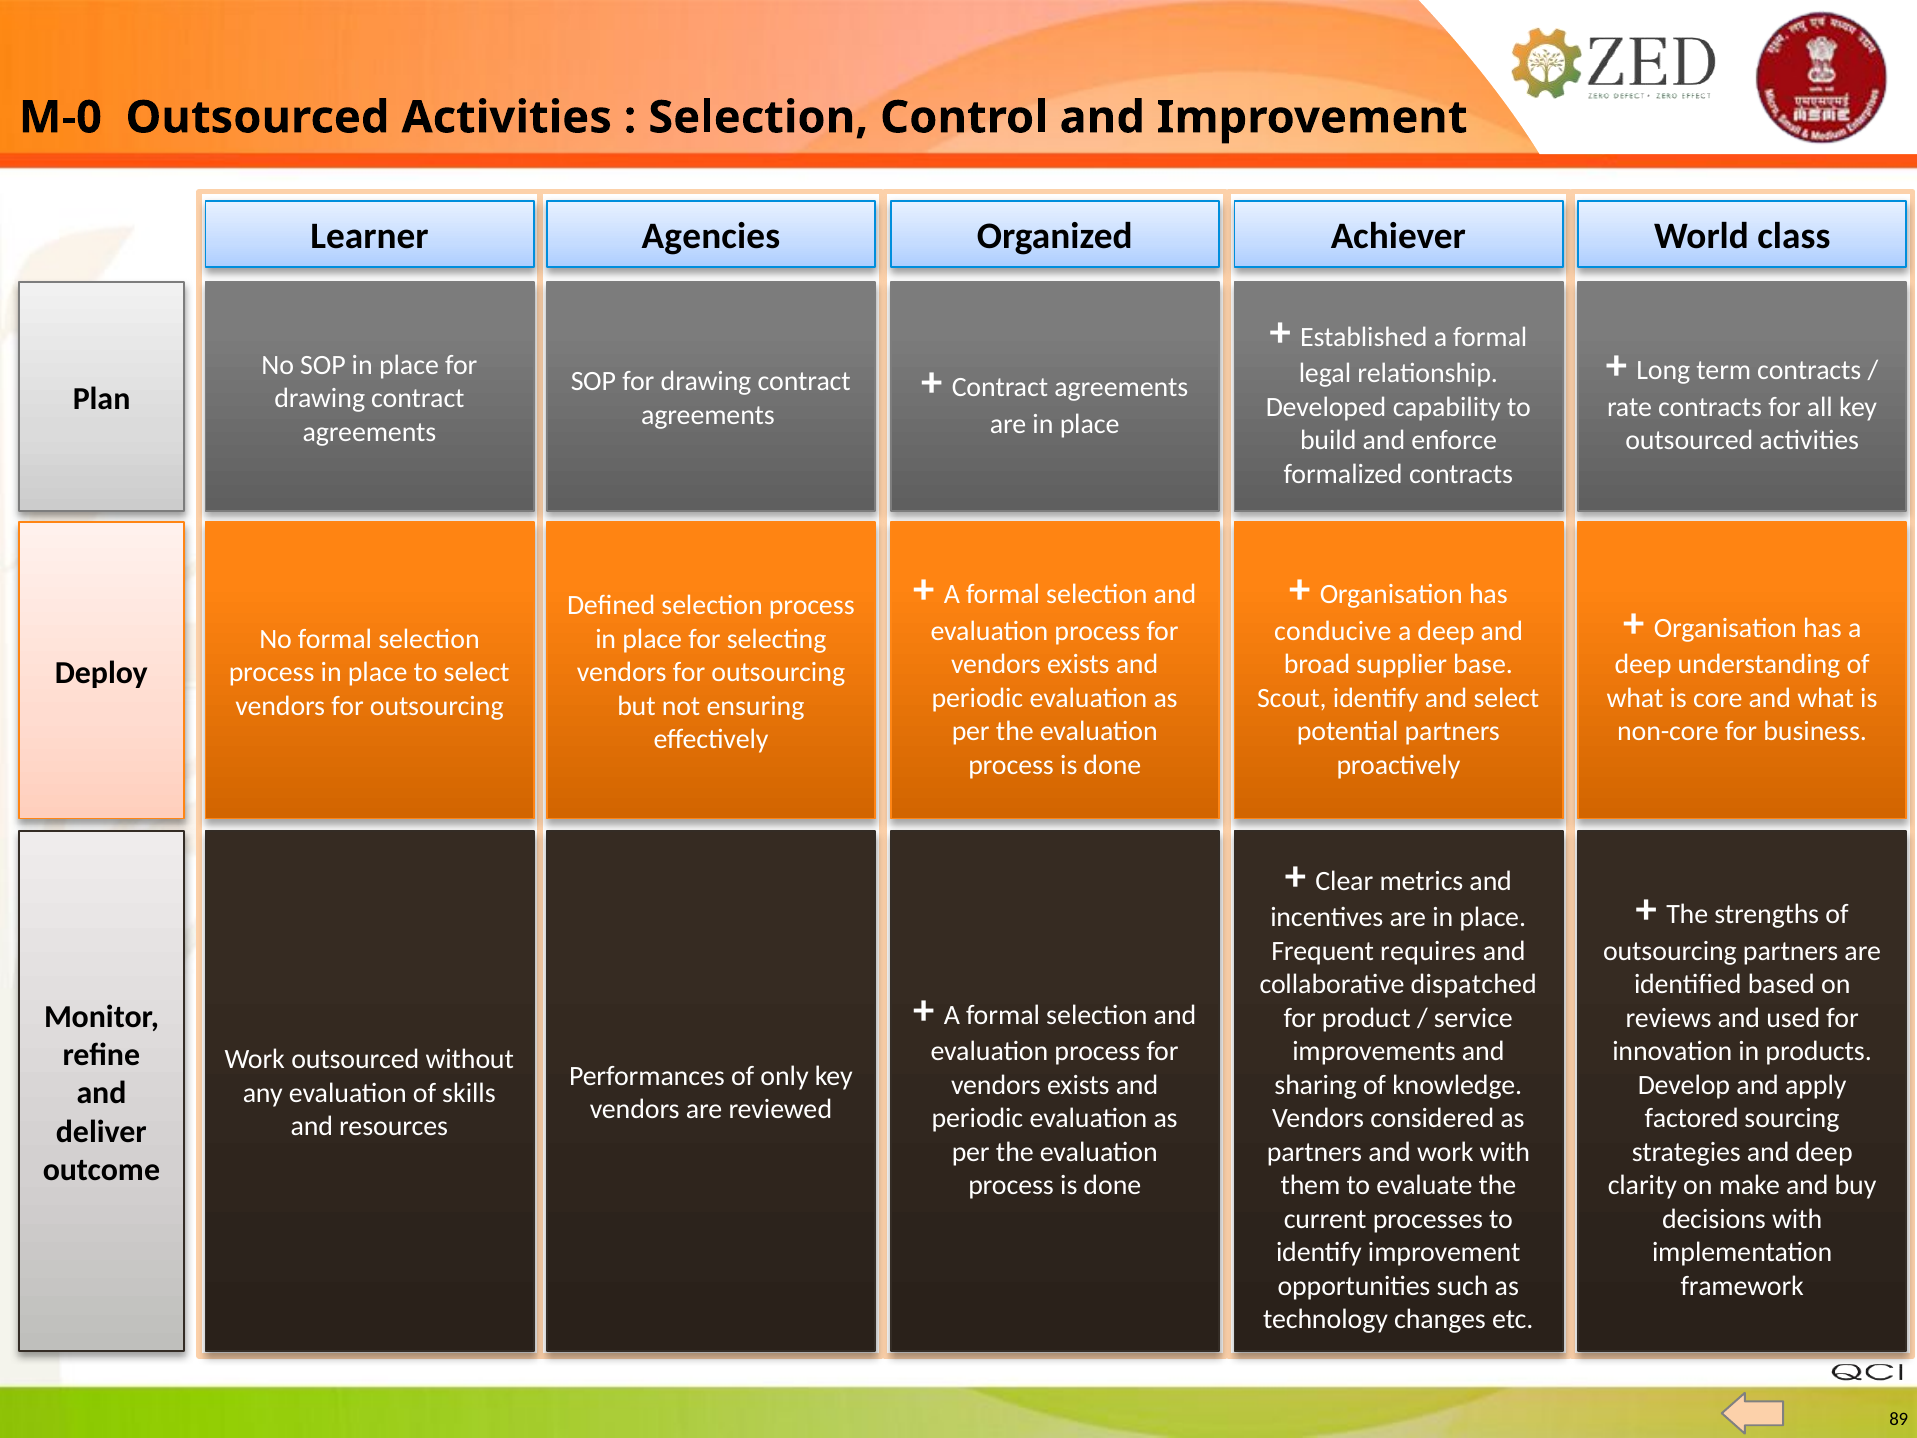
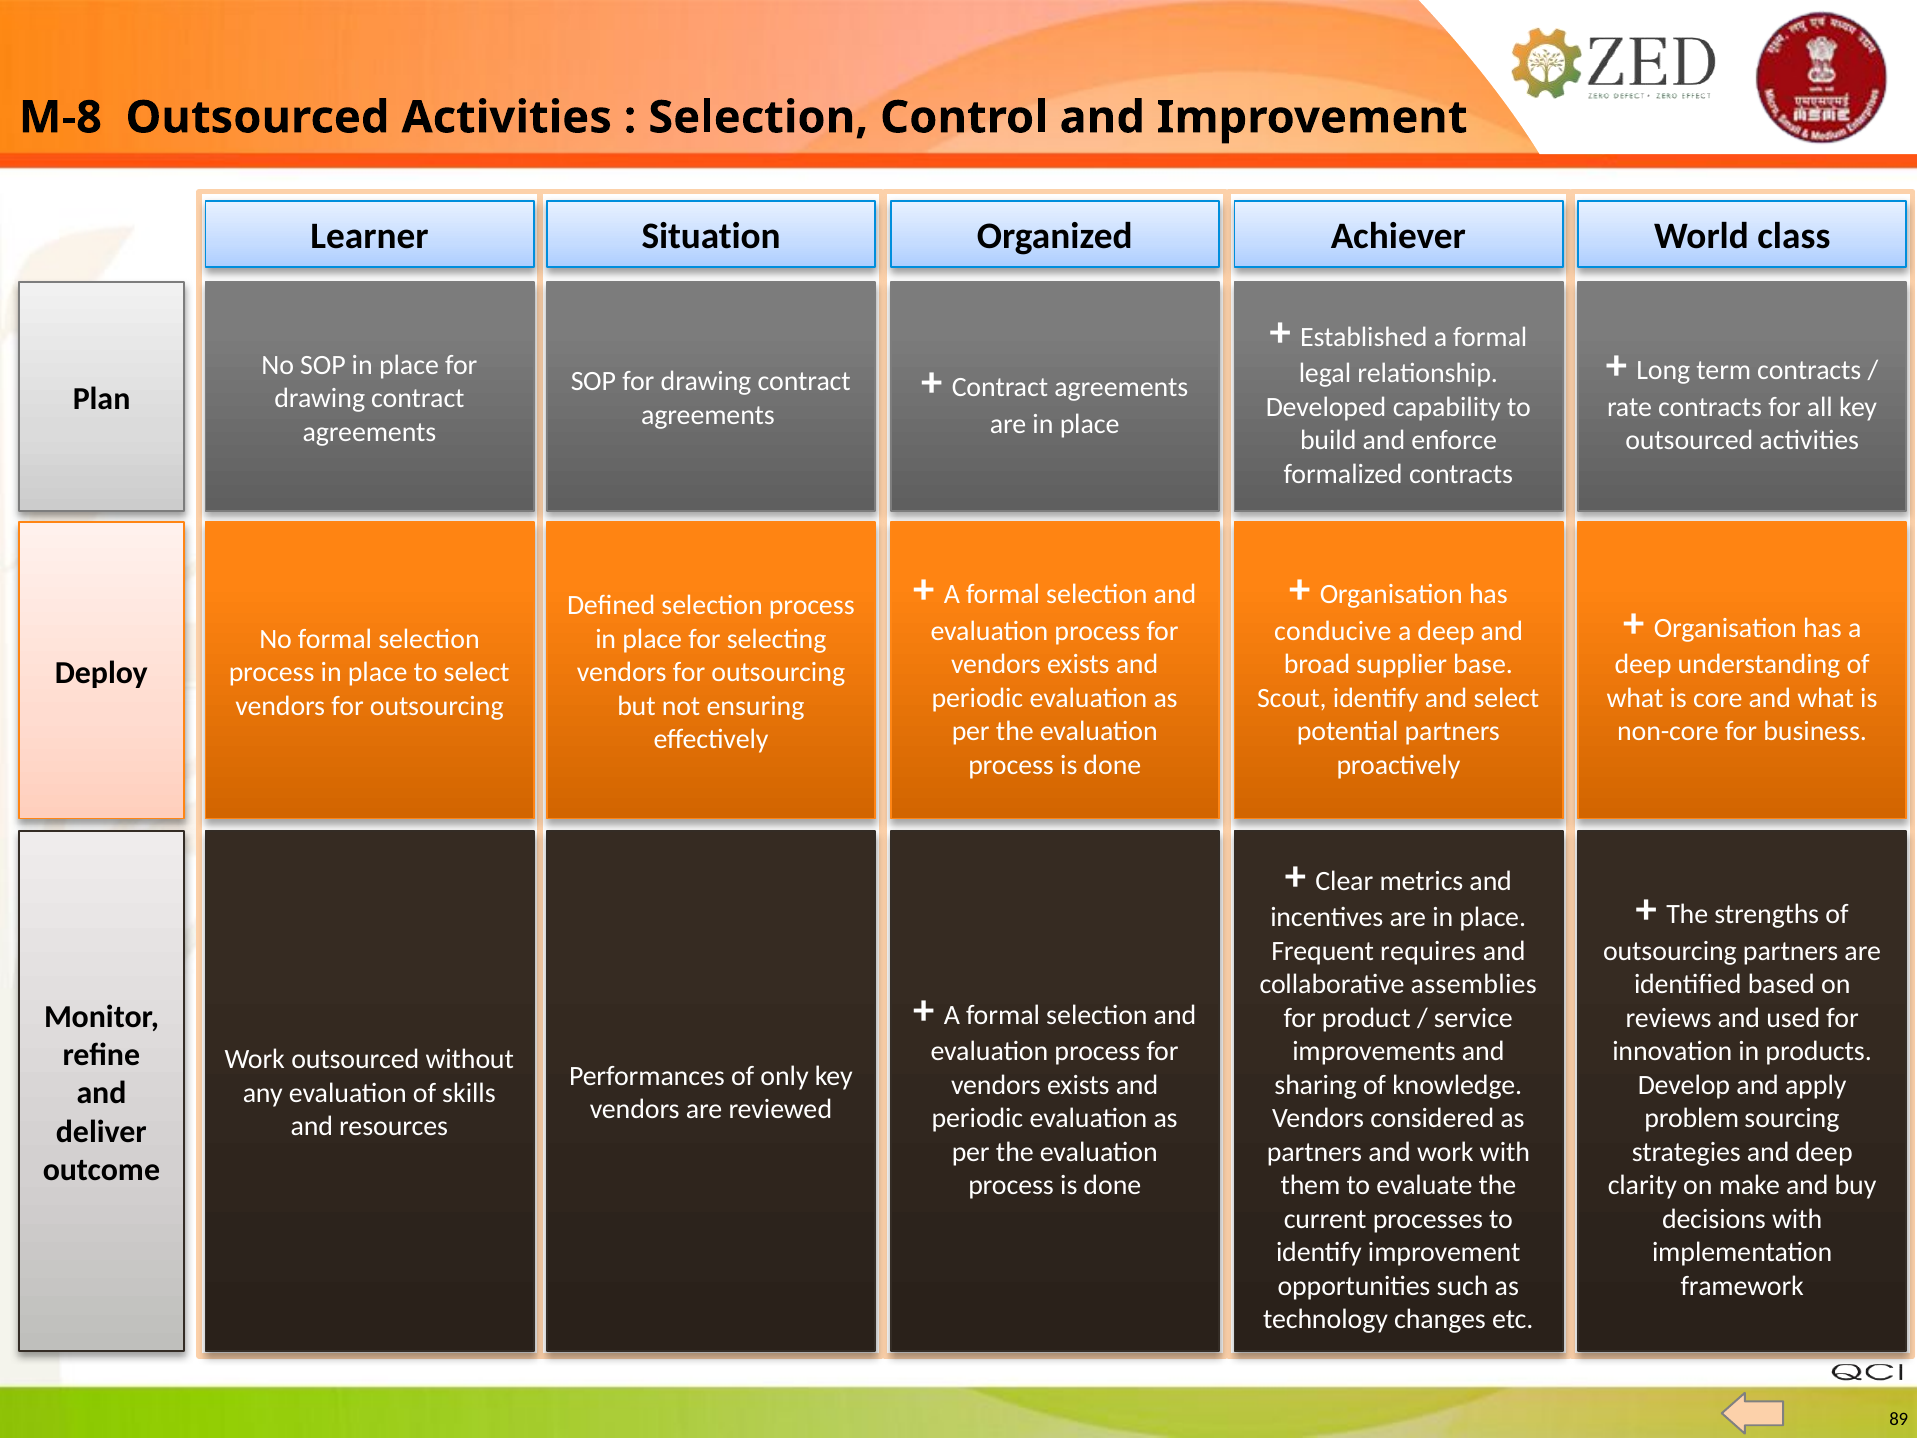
M-0: M-0 -> M-8
Agencies: Agencies -> Situation
dispatched: dispatched -> assemblies
factored: factored -> problem
